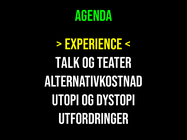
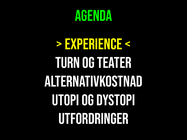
TALK: TALK -> TURN
